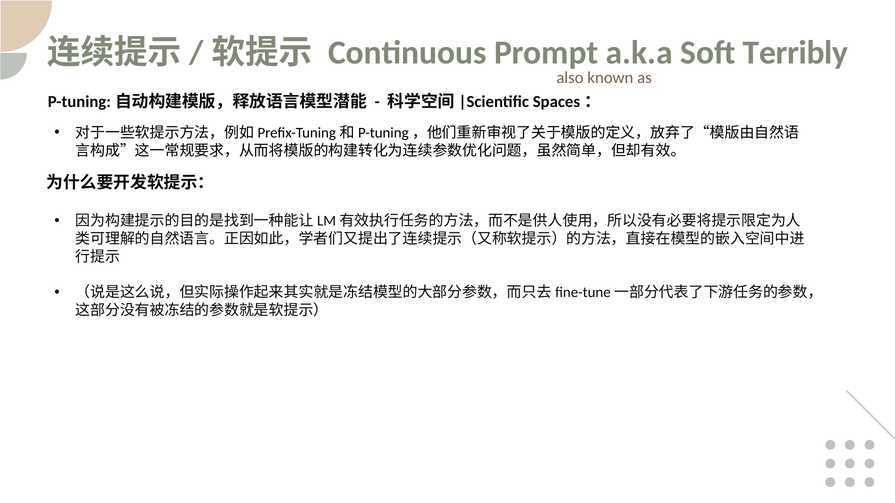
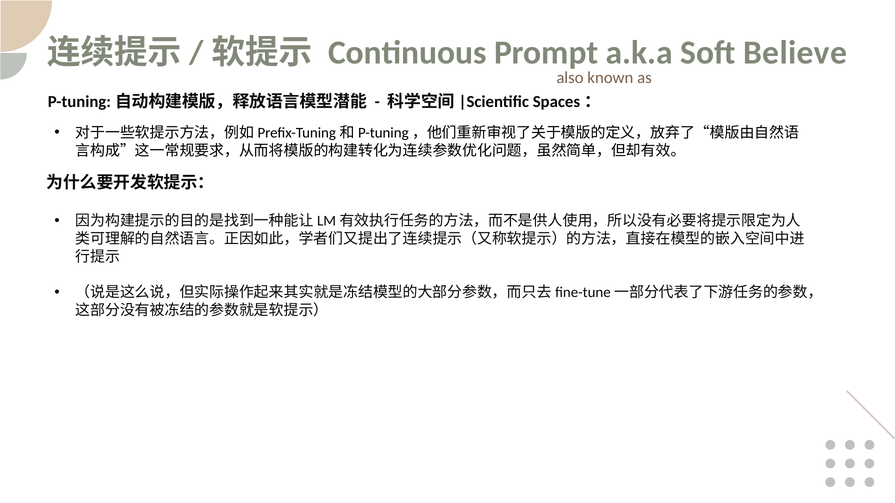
Terribly: Terribly -> Believe
